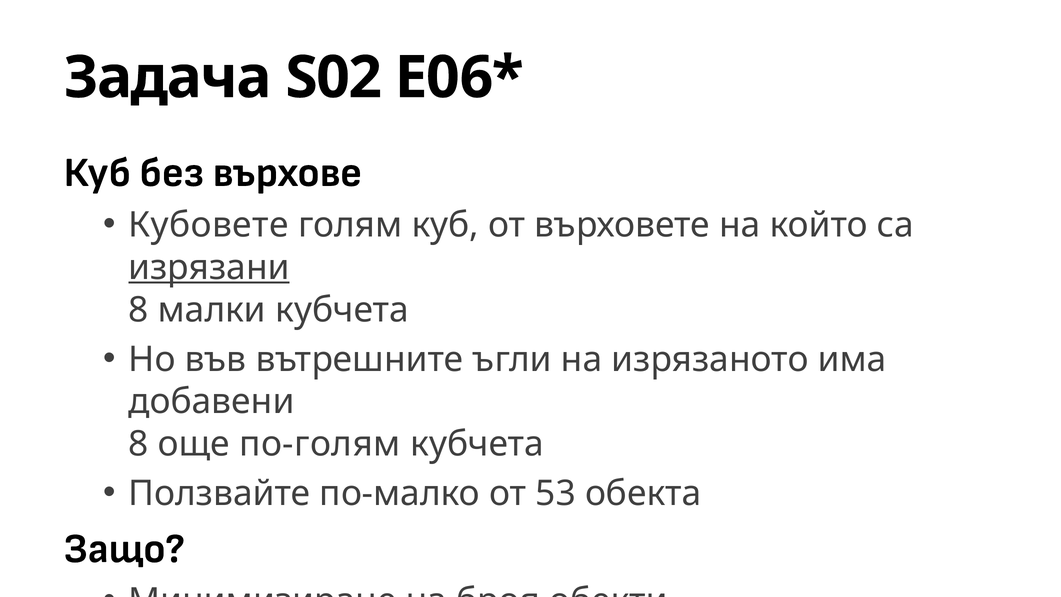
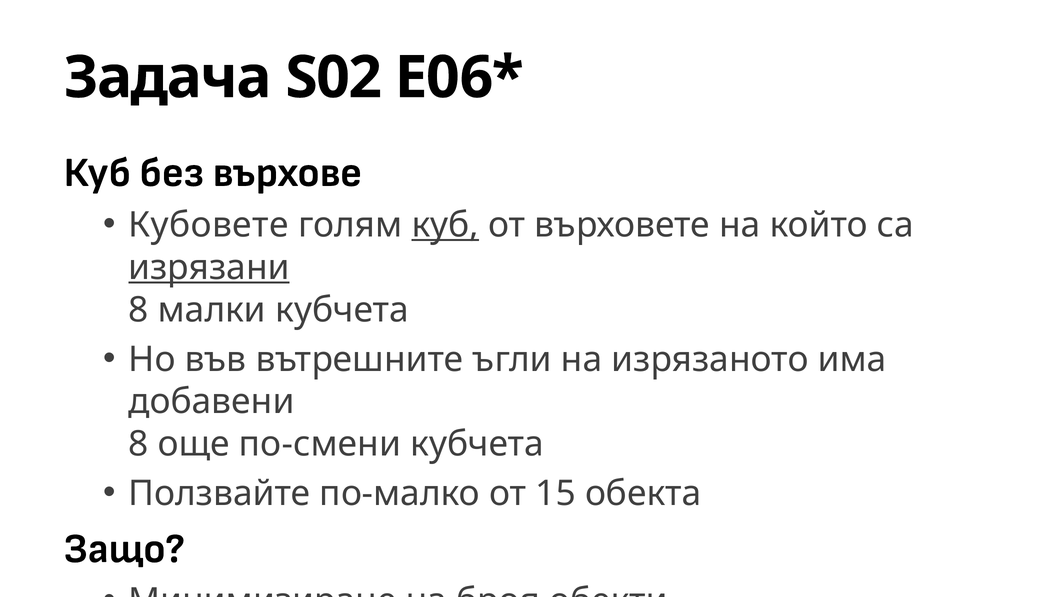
куб at (445, 225) underline: none -> present
по-голям: по-голям -> по-смени
53: 53 -> 15
